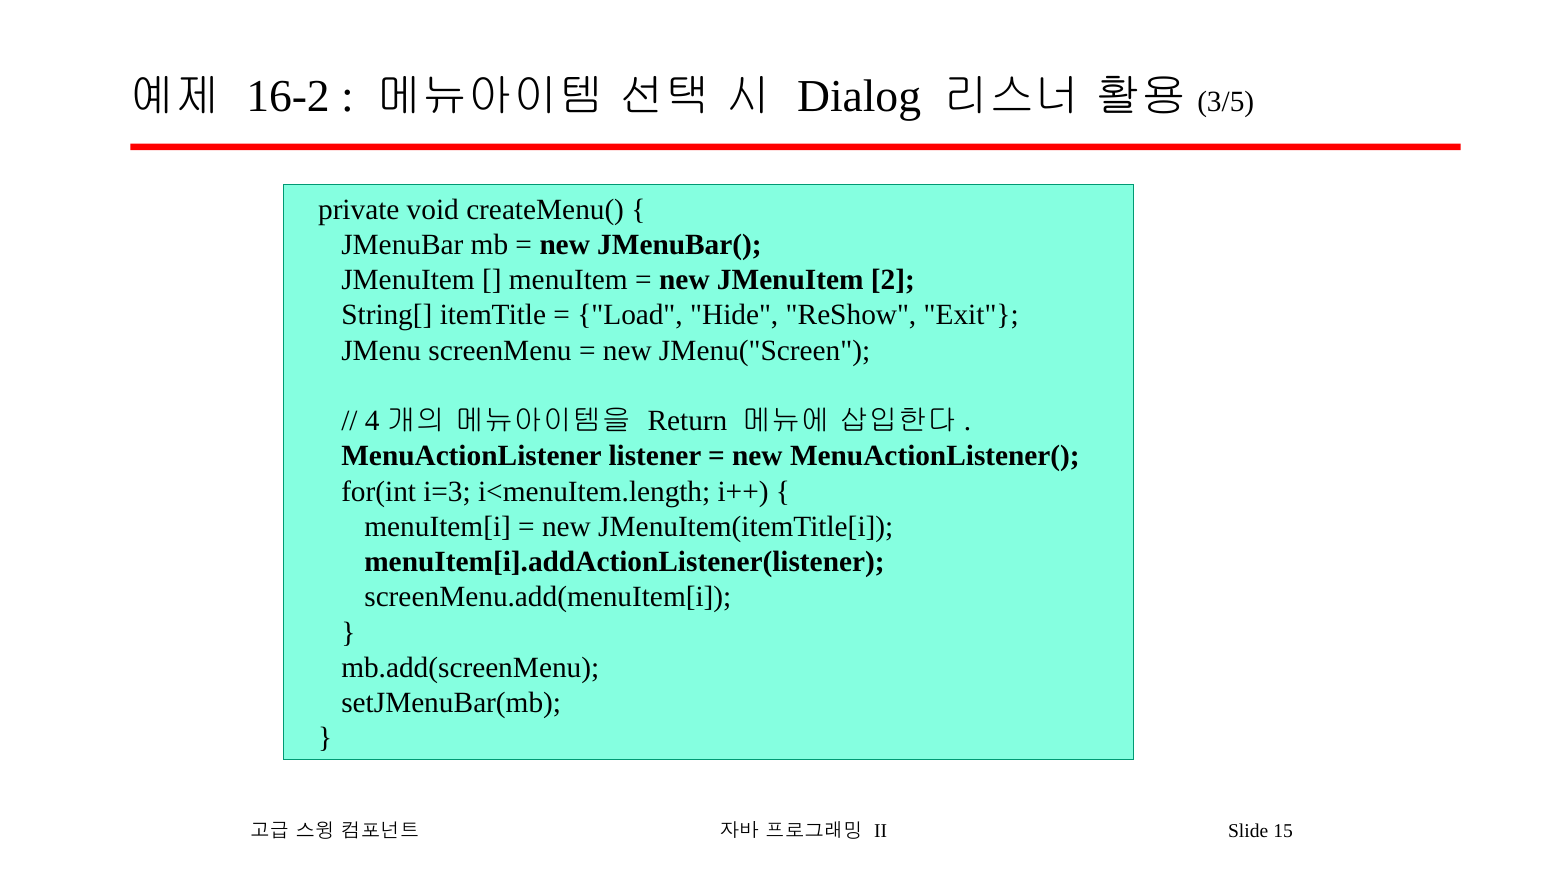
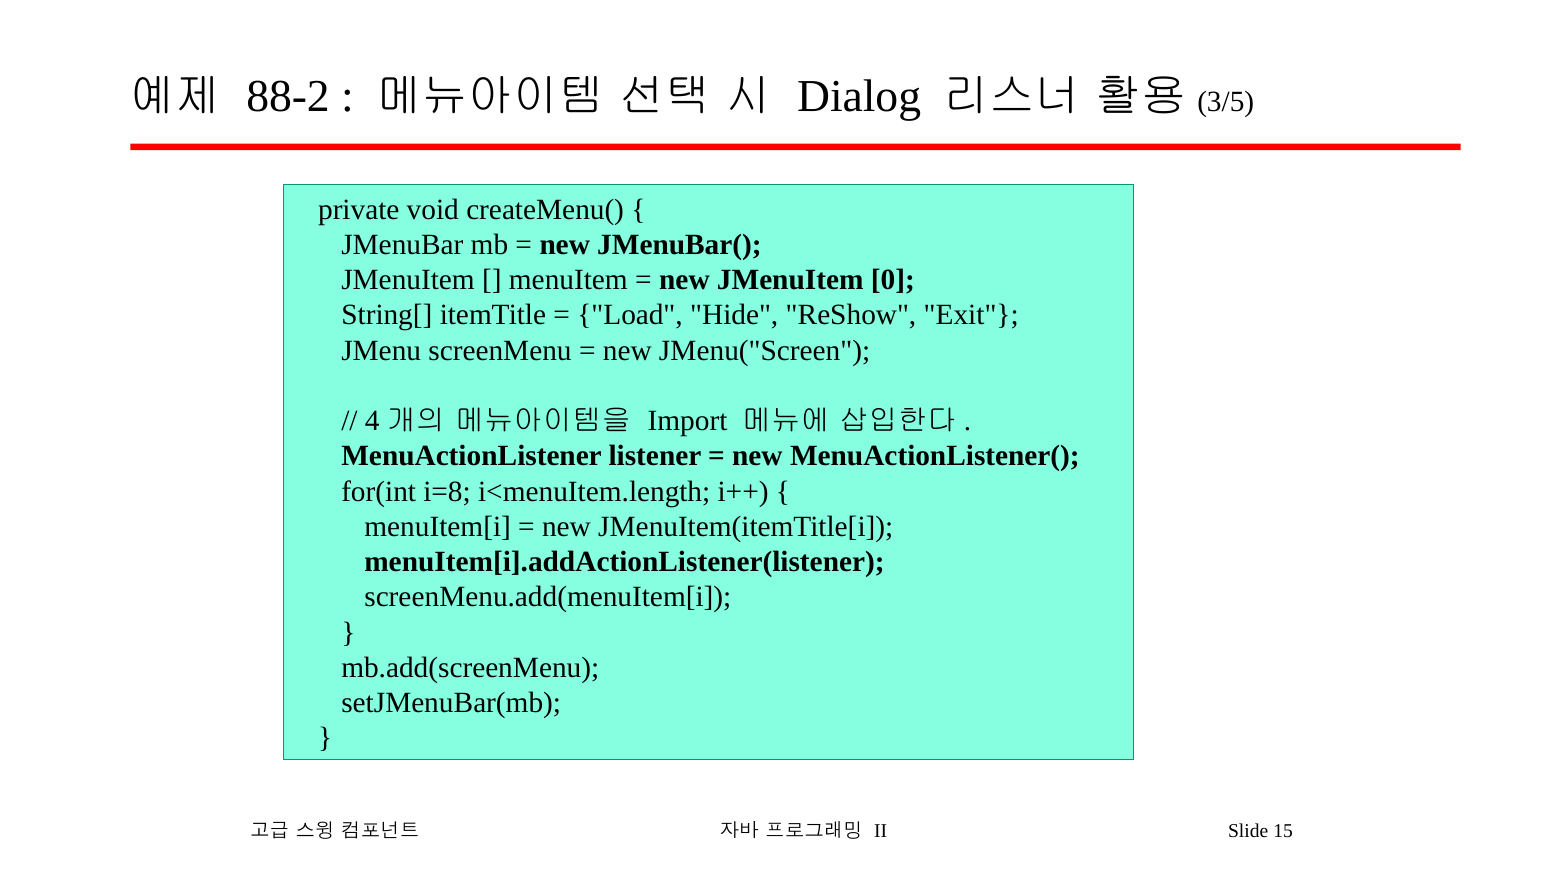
16-2: 16-2 -> 88-2
2: 2 -> 0
Return: Return -> Import
i=3: i=3 -> i=8
